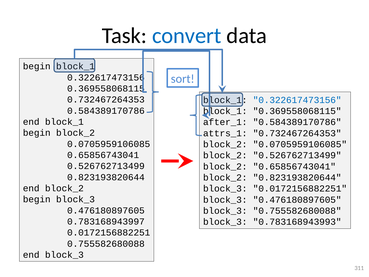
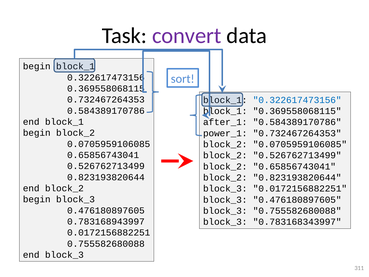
convert colour: blue -> purple
attrs_1: attrs_1 -> power_1
0.783168943993: 0.783168943993 -> 0.783168343997
